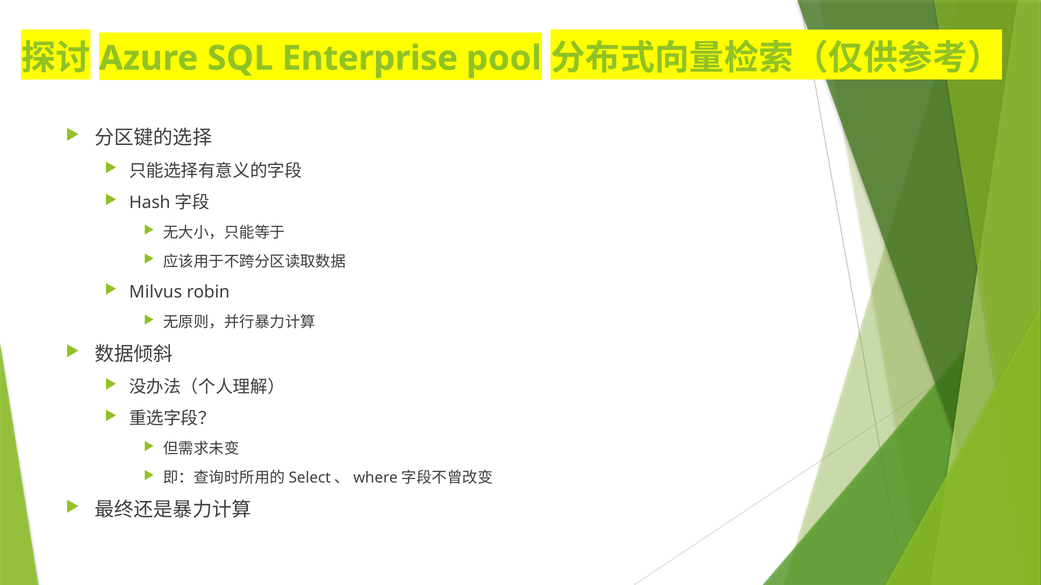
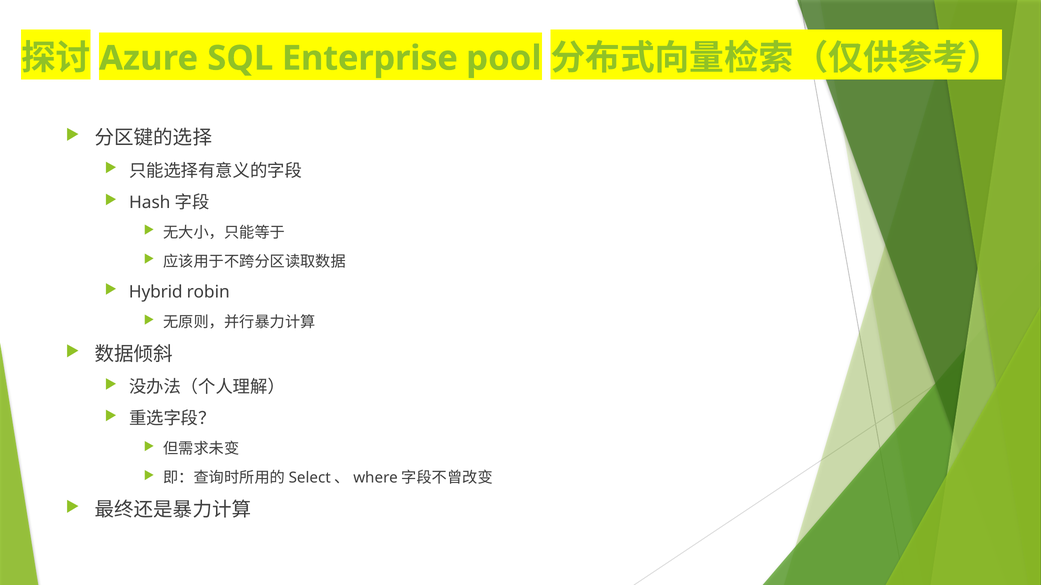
Milvus: Milvus -> Hybrid
